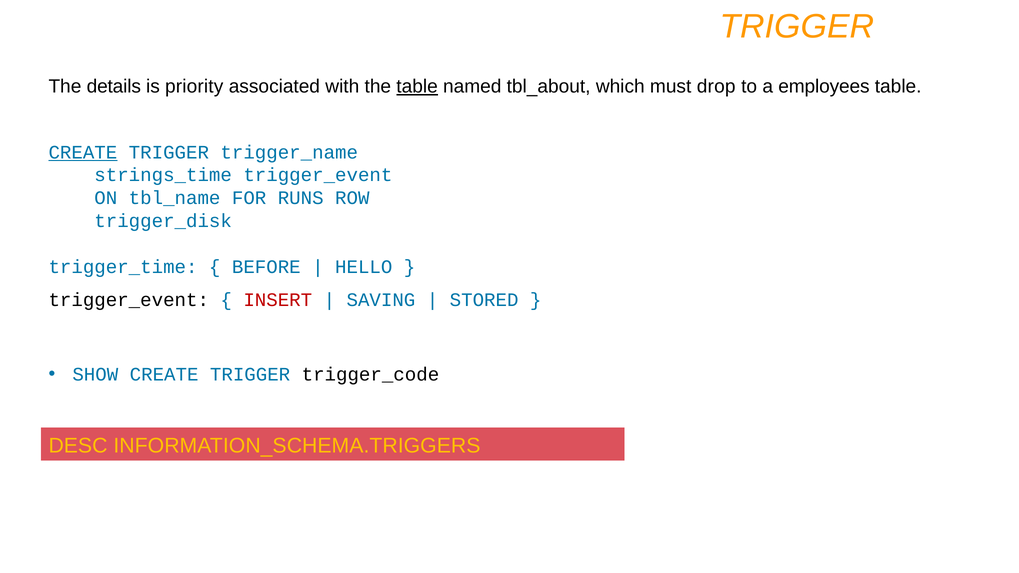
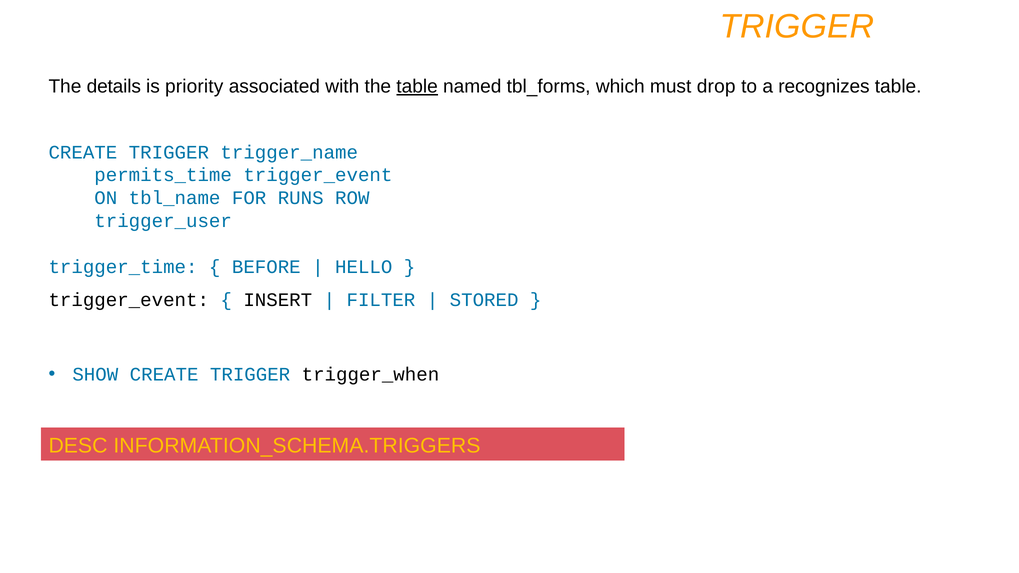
tbl_about: tbl_about -> tbl_forms
employees: employees -> recognizes
CREATE at (83, 152) underline: present -> none
strings_time: strings_time -> permits_time
trigger_disk: trigger_disk -> trigger_user
INSERT colour: red -> black
SAVING: SAVING -> FILTER
trigger_code: trigger_code -> trigger_when
